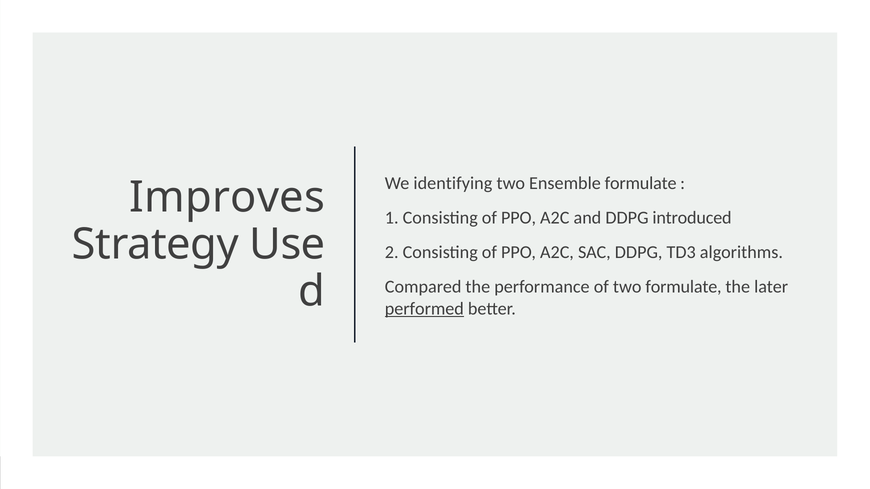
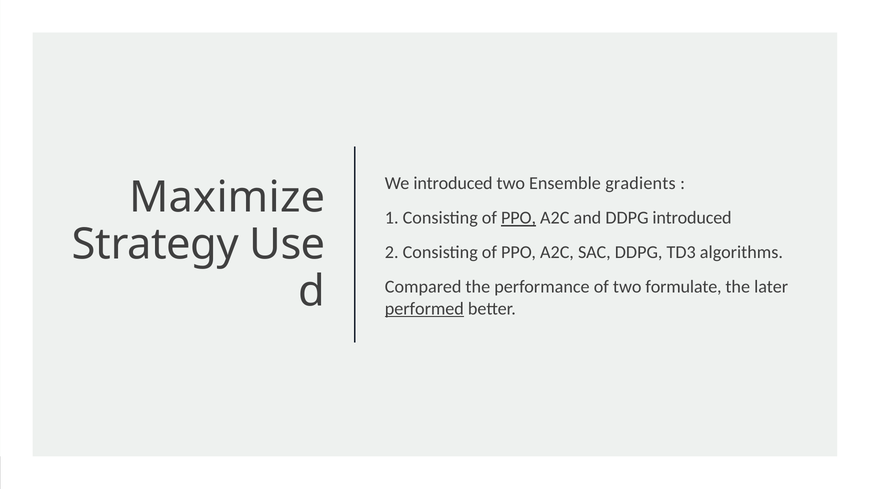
We identifying: identifying -> introduced
Ensemble formulate: formulate -> gradients
Improves: Improves -> Maximize
PPO at (519, 218) underline: none -> present
